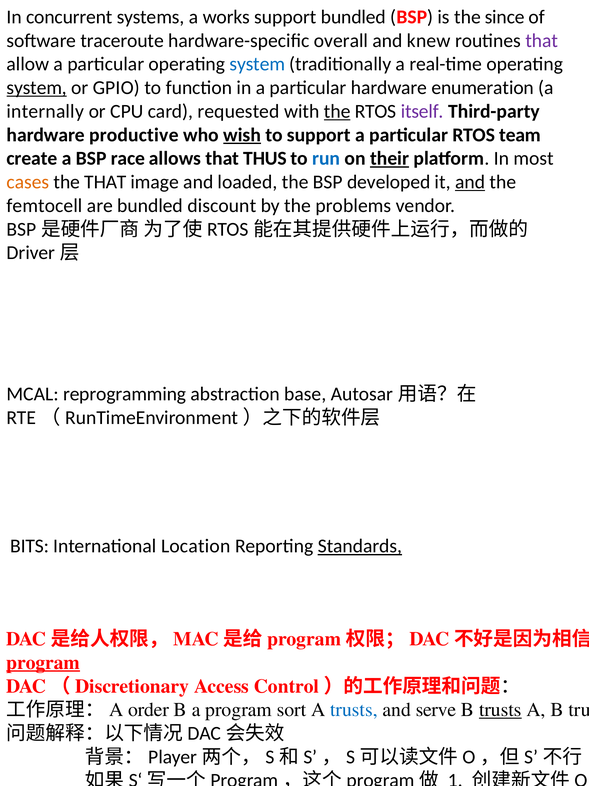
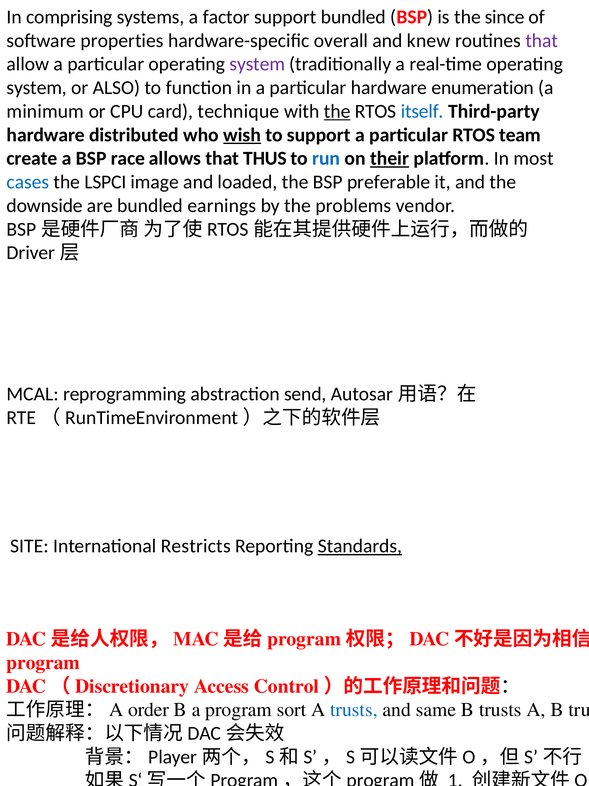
concurrent: concurrent -> comprising
works: works -> factor
traceroute: traceroute -> properties
system at (257, 64) colour: blue -> purple
system at (37, 88) underline: present -> none
GPIO: GPIO -> ALSO
internally: internally -> minimum
requested: requested -> technique
itself colour: purple -> blue
productive: productive -> distributed
cases colour: orange -> blue
the THAT: THAT -> LSPCI
developed: developed -> preferable
and at (470, 182) underline: present -> none
femtocell: femtocell -> downside
discount: discount -> earnings
base: base -> send
BITS: BITS -> SITE
Location: Location -> Restricts
program at (43, 662) underline: present -> none
serve: serve -> same
trusts at (500, 709) underline: present -> none
